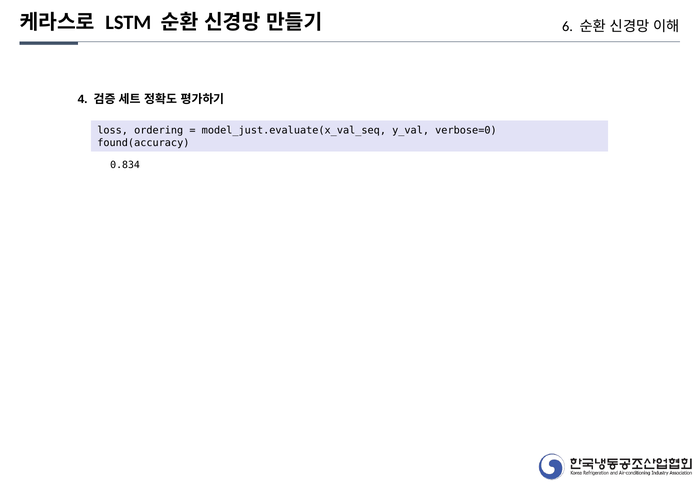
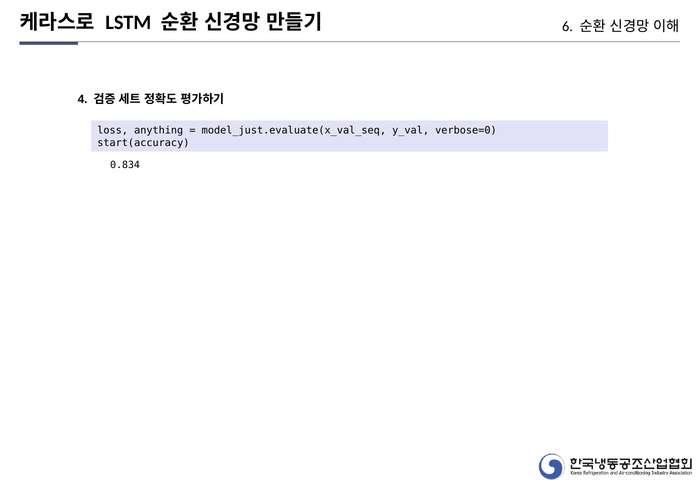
ordering: ordering -> anything
found(accuracy: found(accuracy -> start(accuracy
